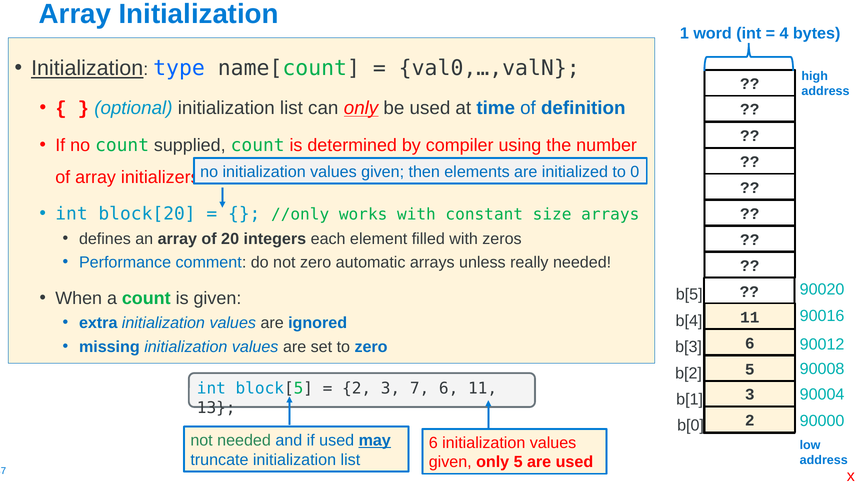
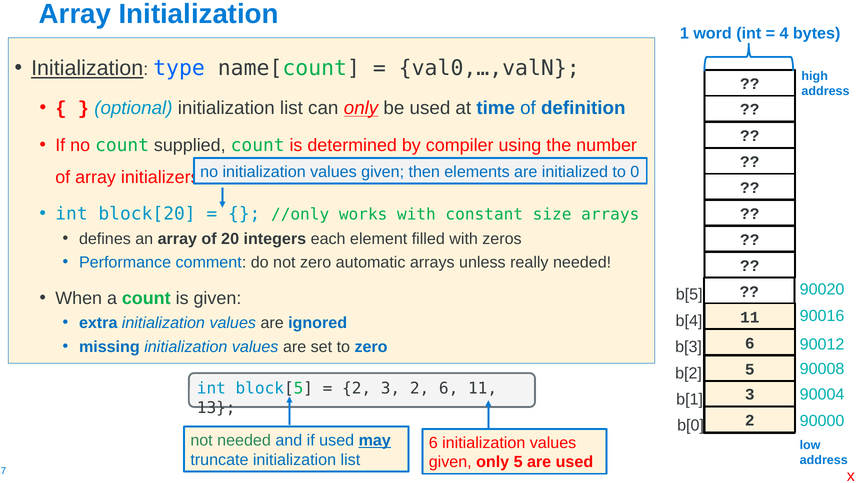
3 7: 7 -> 2
